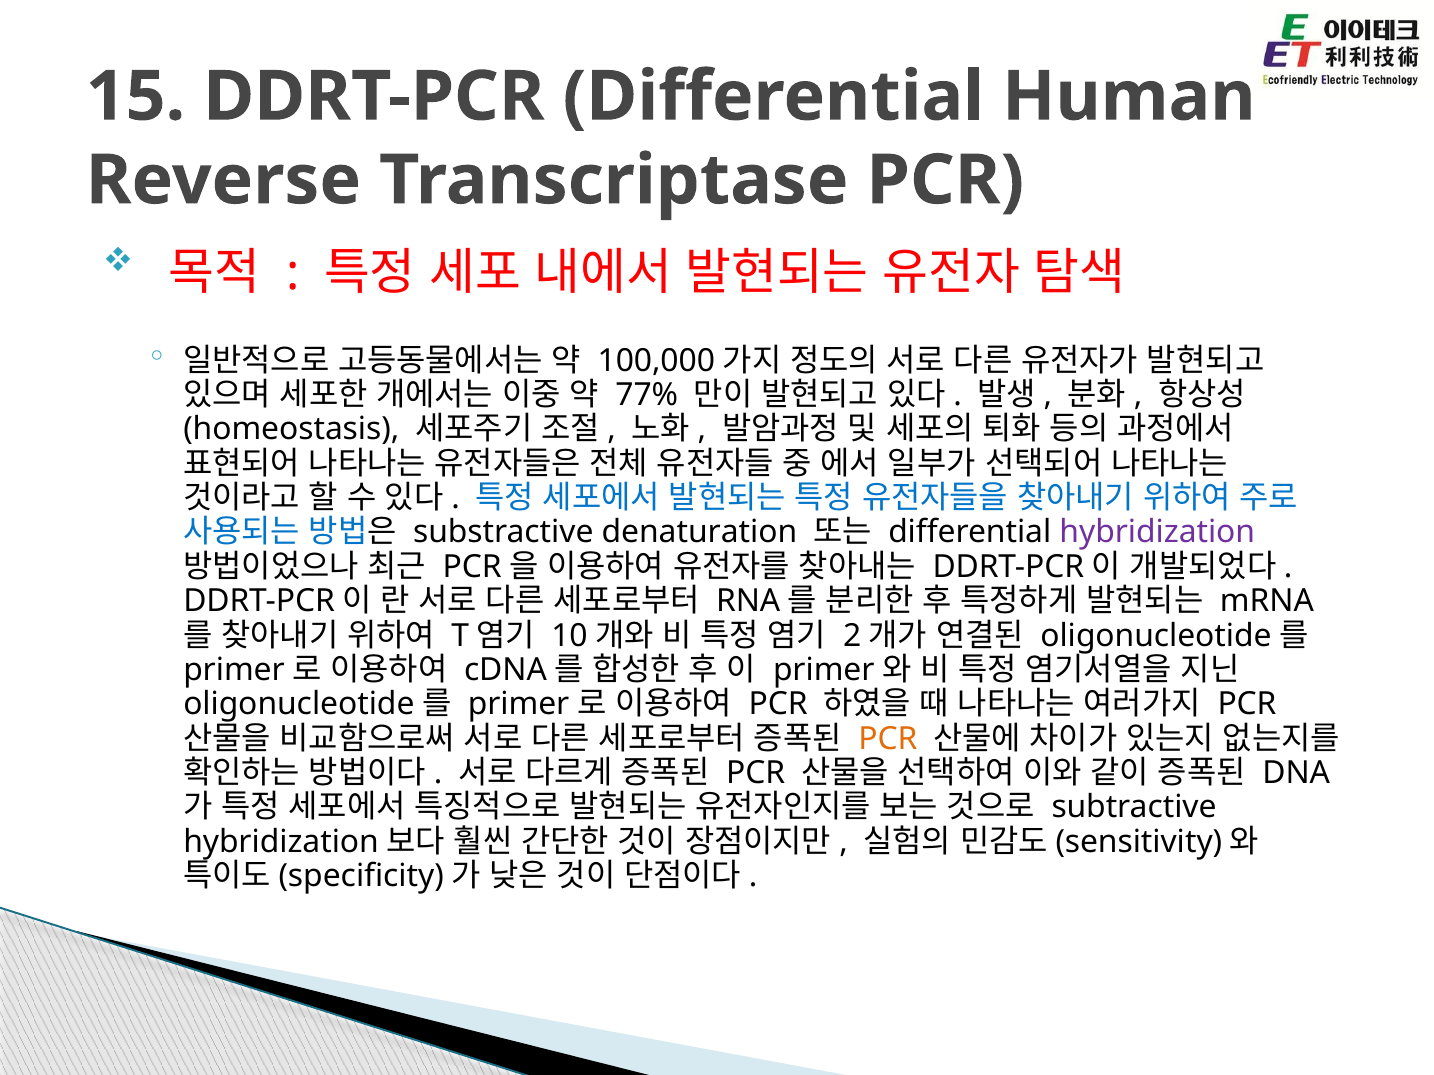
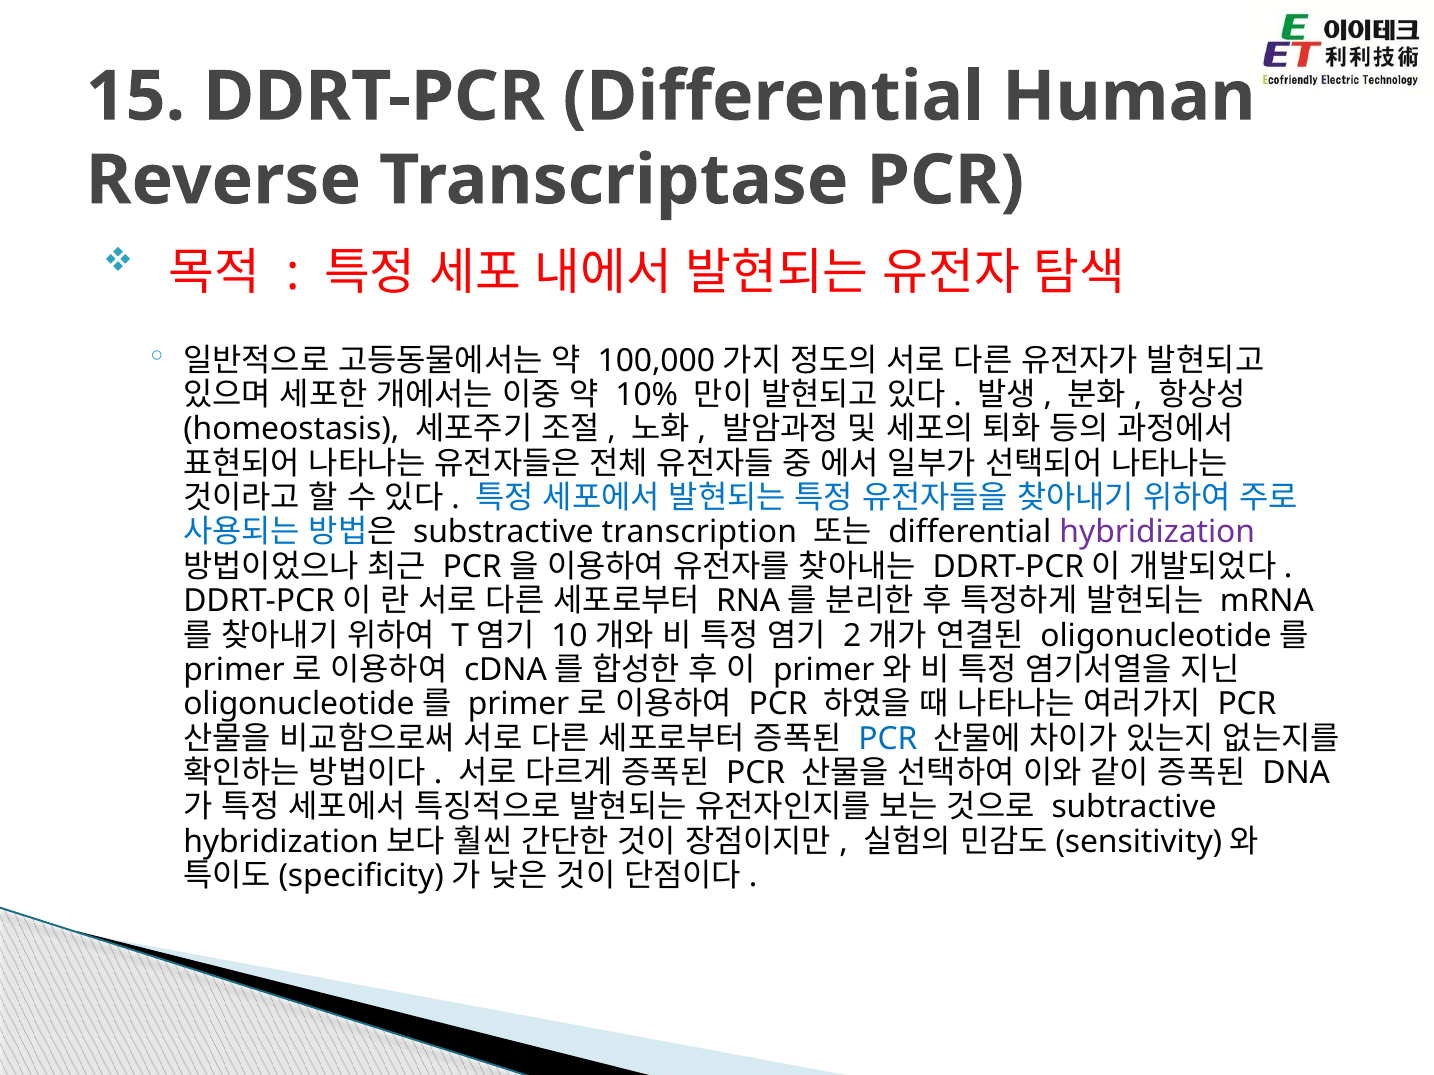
77%: 77% -> 10%
denaturation: denaturation -> transcription
PCR at (888, 739) colour: orange -> blue
